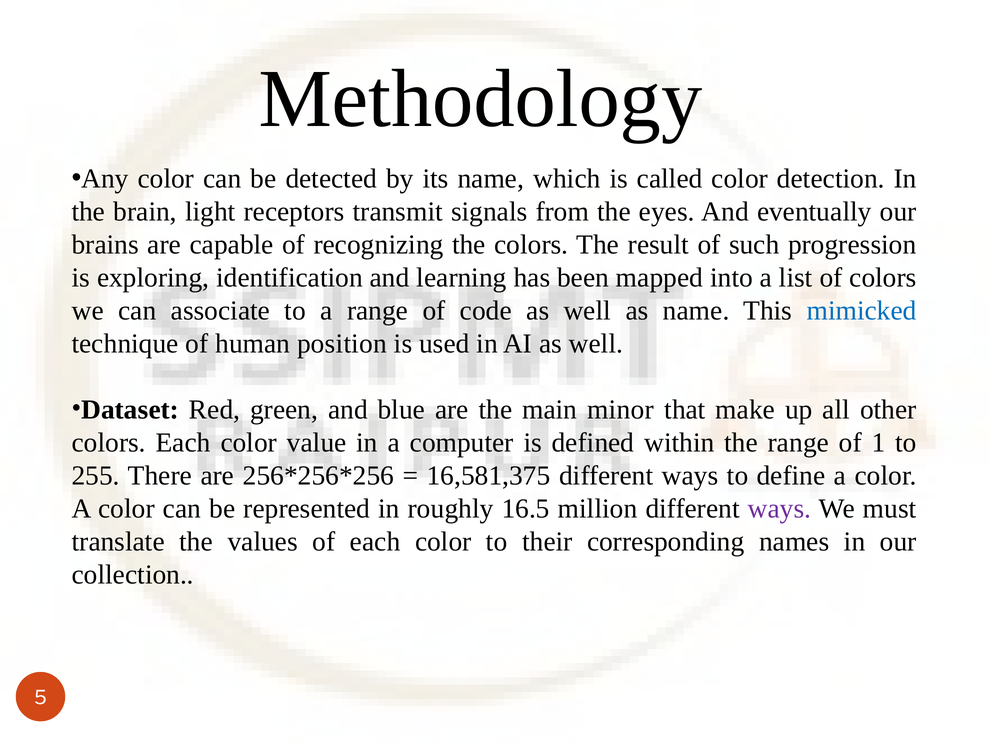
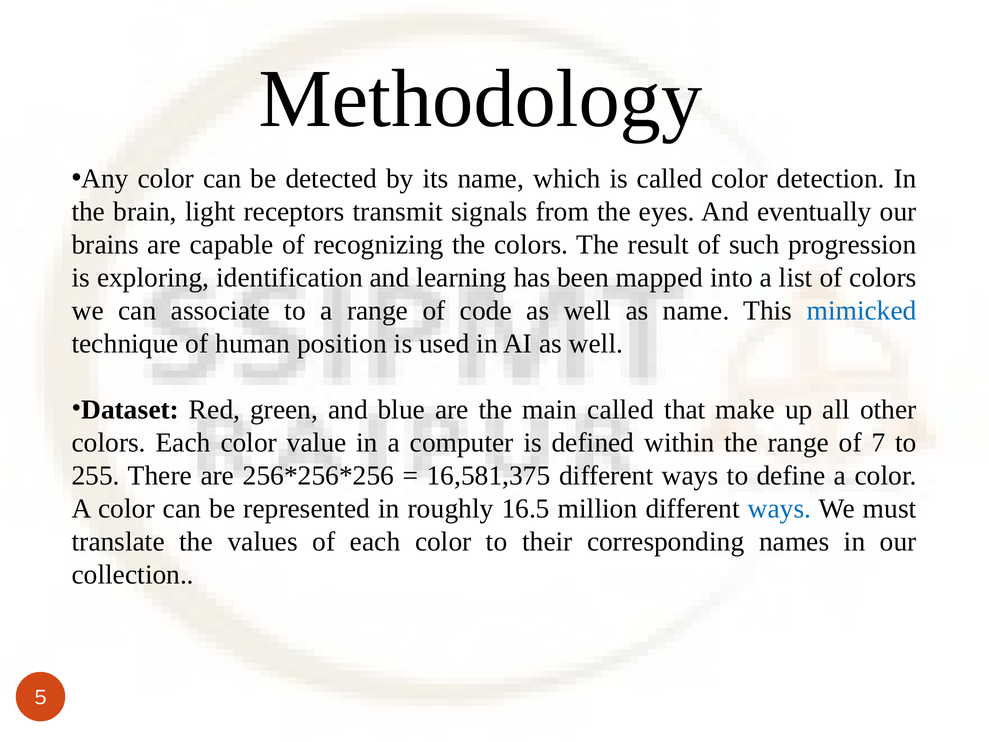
main minor: minor -> called
1: 1 -> 7
ways at (779, 508) colour: purple -> blue
